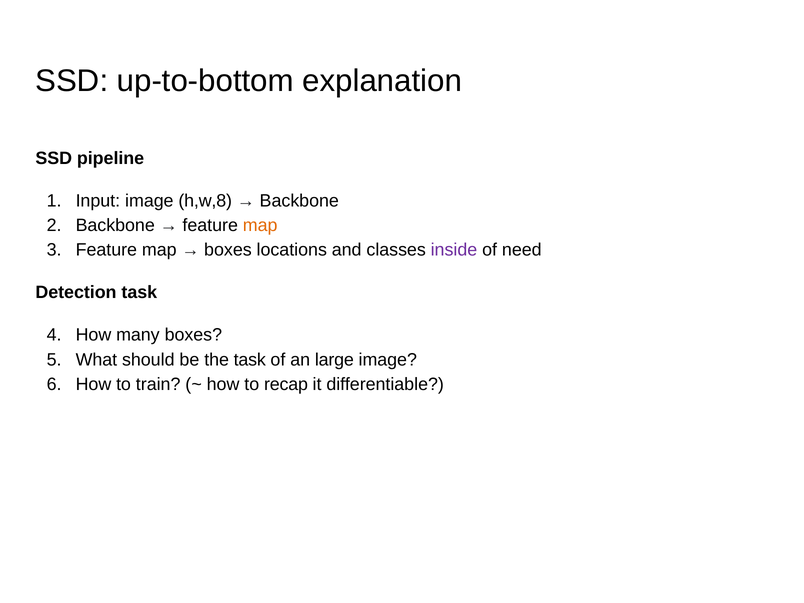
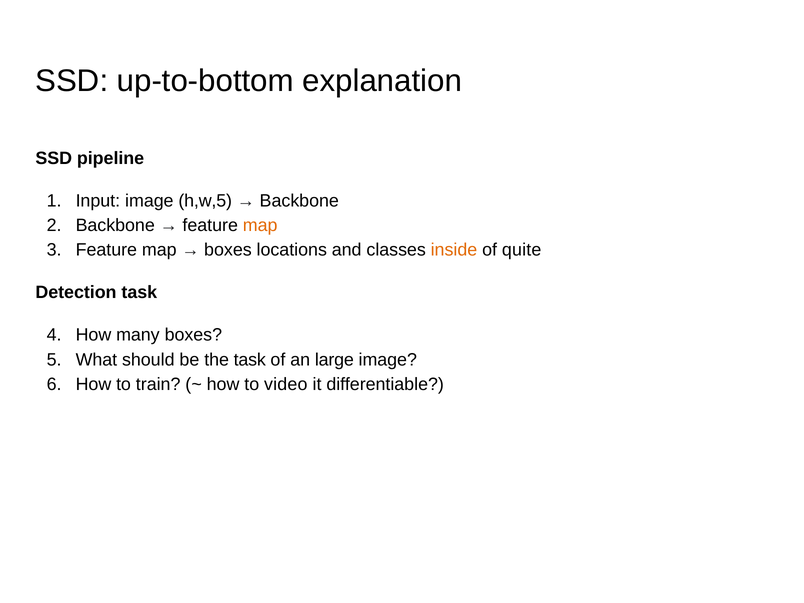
h,w,8: h,w,8 -> h,w,5
inside colour: purple -> orange
need: need -> quite
recap: recap -> video
